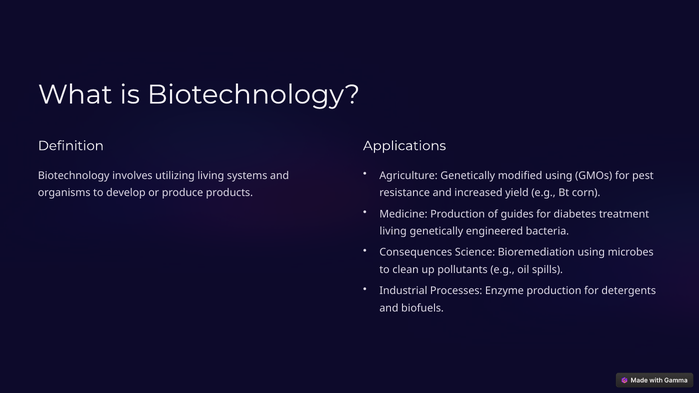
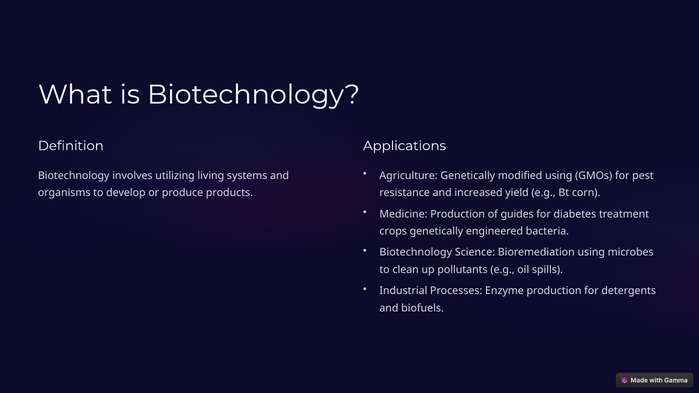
living at (393, 231): living -> crops
Consequences at (416, 253): Consequences -> Biotechnology
